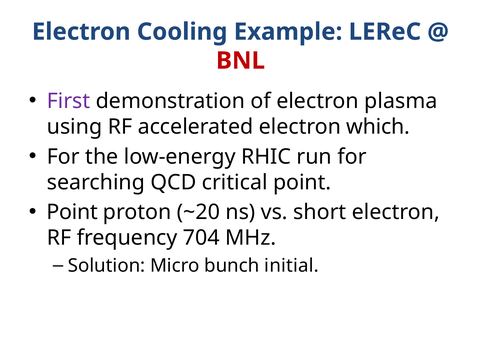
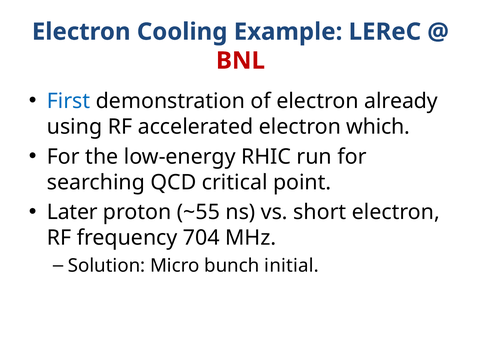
First colour: purple -> blue
plasma: plasma -> already
Point at (72, 212): Point -> Later
~20: ~20 -> ~55
